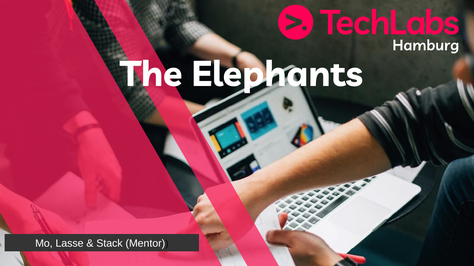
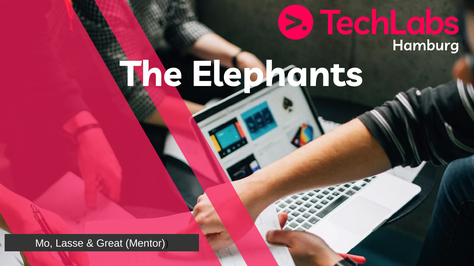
Stack: Stack -> Great
